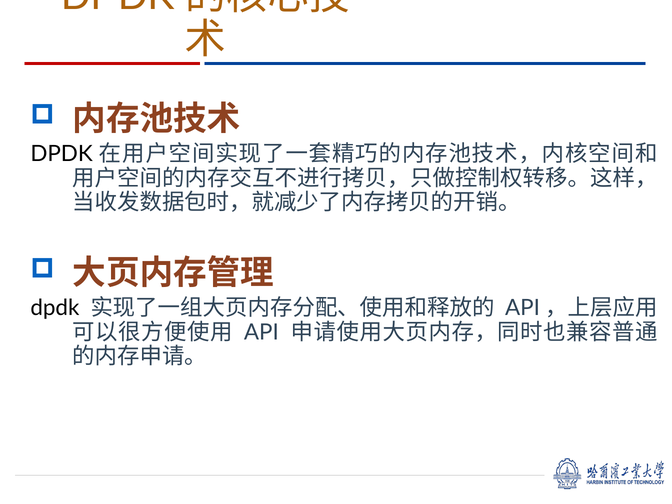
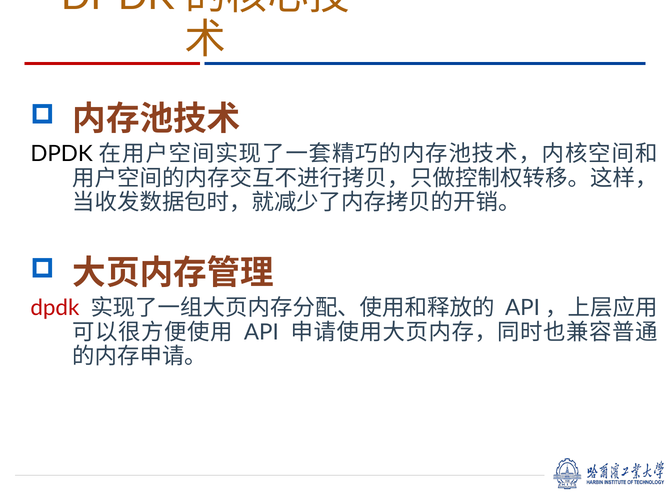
dpdk at (55, 308) colour: black -> red
